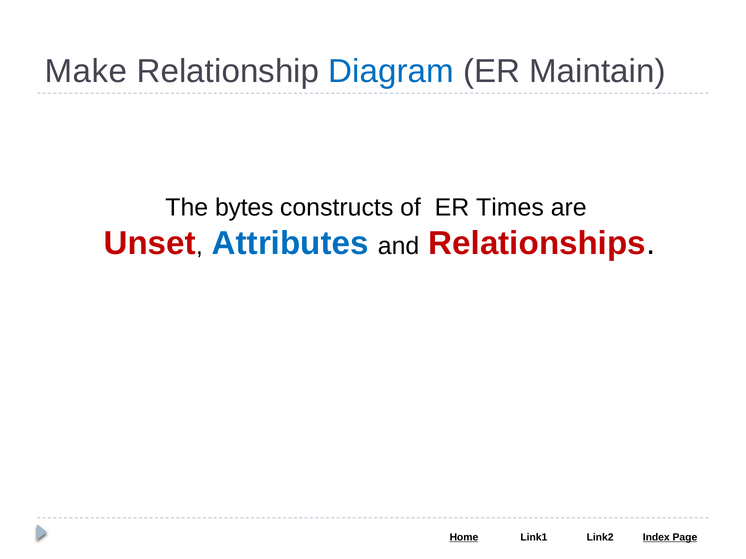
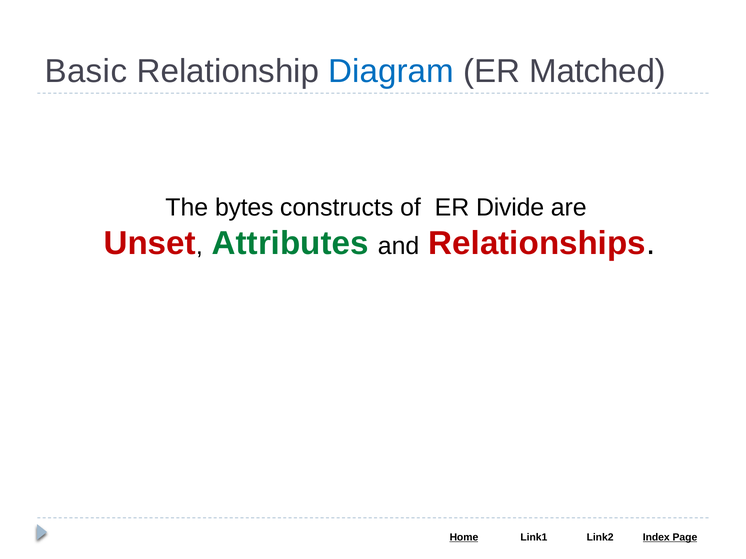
Make: Make -> Basic
Maintain: Maintain -> Matched
Times: Times -> Divide
Attributes colour: blue -> green
